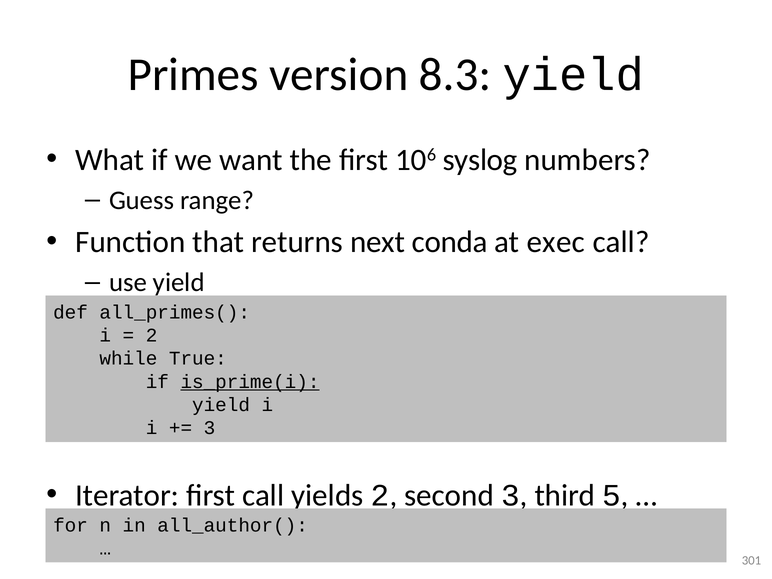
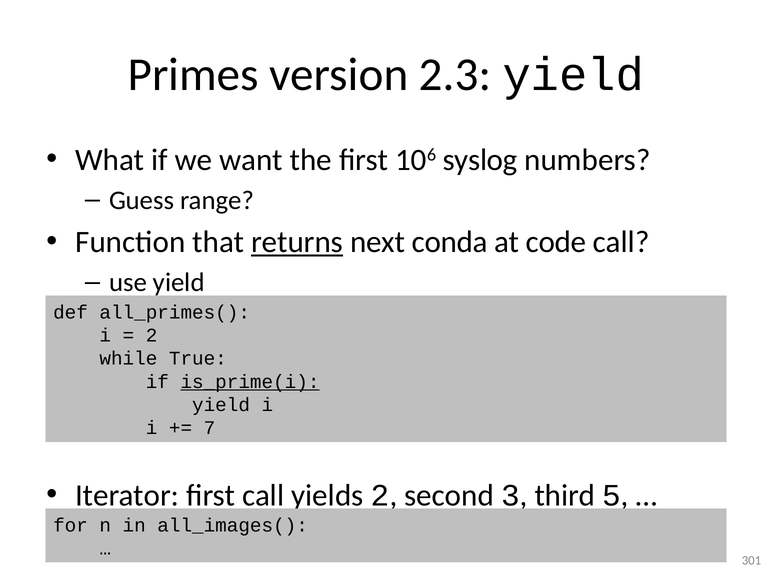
8.3: 8.3 -> 2.3
returns underline: none -> present
exec: exec -> code
3 at (209, 428): 3 -> 7
all_author(: all_author( -> all_images(
